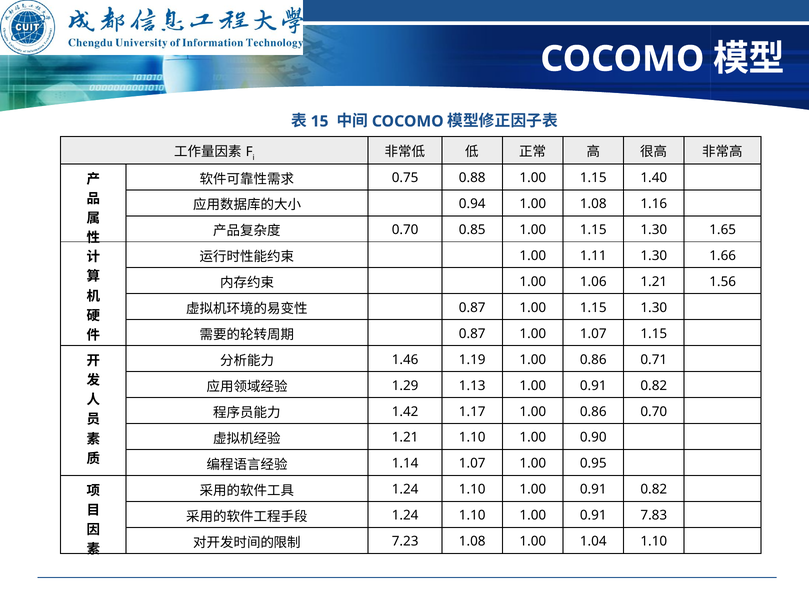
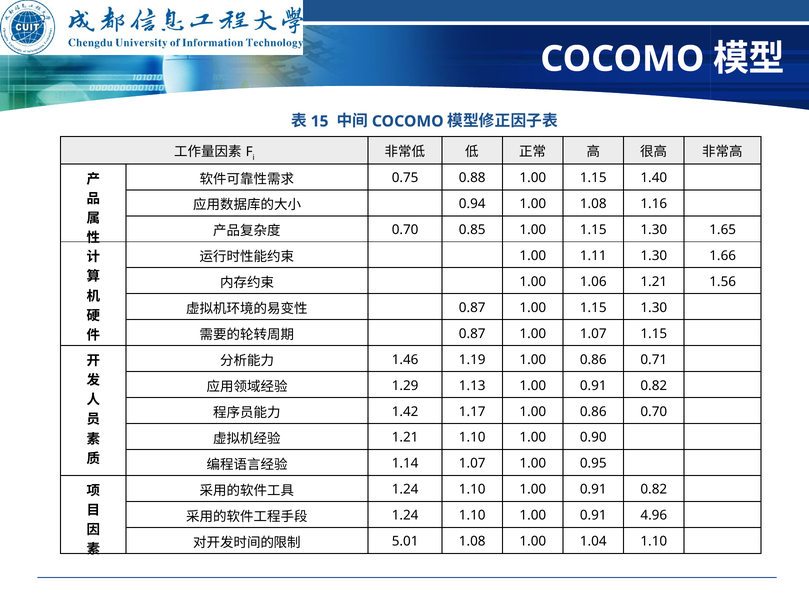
7.83: 7.83 -> 4.96
7.23: 7.23 -> 5.01
